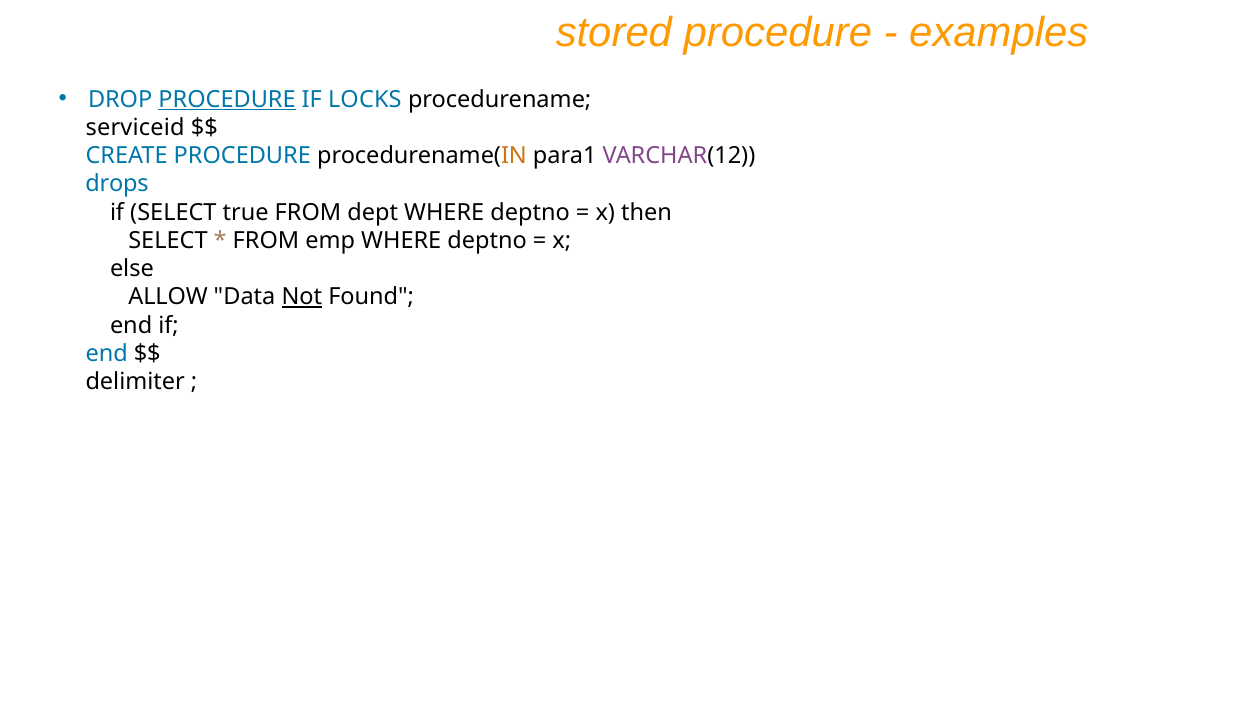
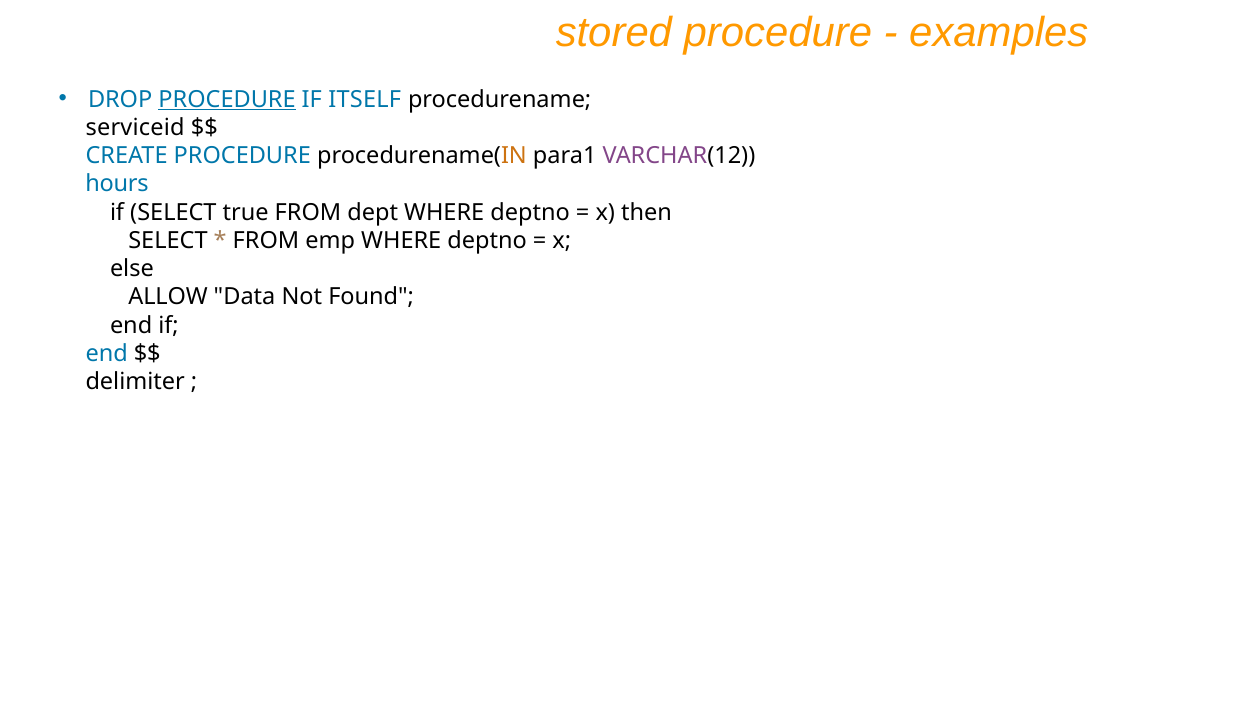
LOCKS: LOCKS -> ITSELF
drops: drops -> hours
Not underline: present -> none
